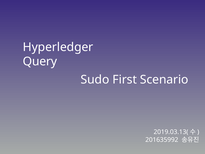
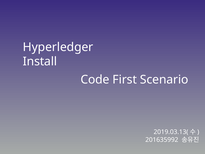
Query: Query -> Install
Sudo: Sudo -> Code
